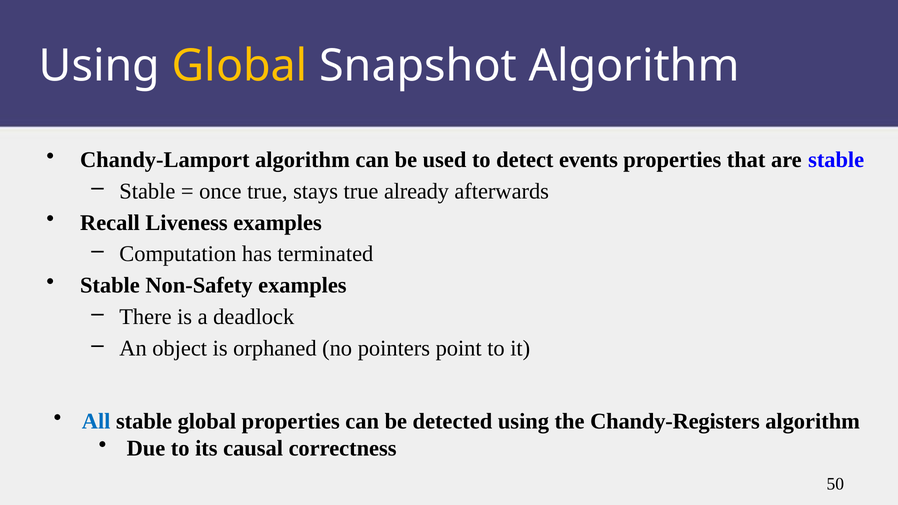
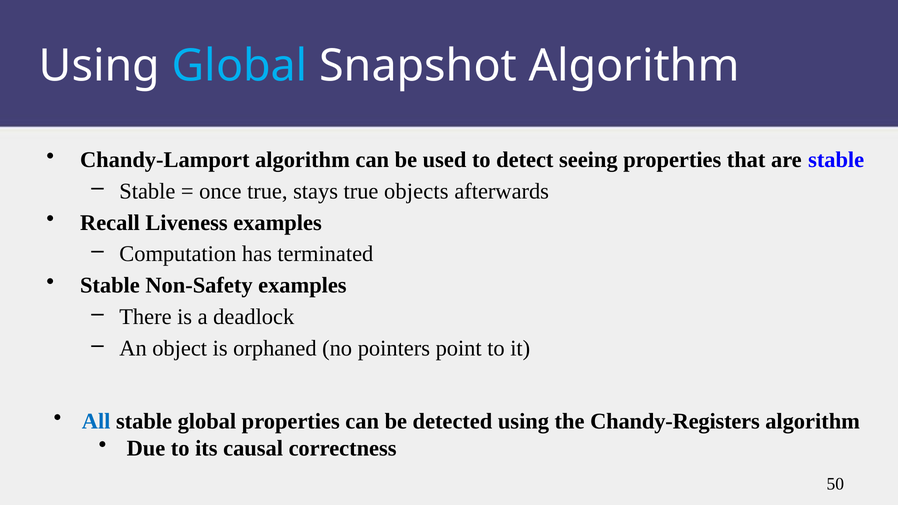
Global at (240, 66) colour: yellow -> light blue
events: events -> seeing
already: already -> objects
